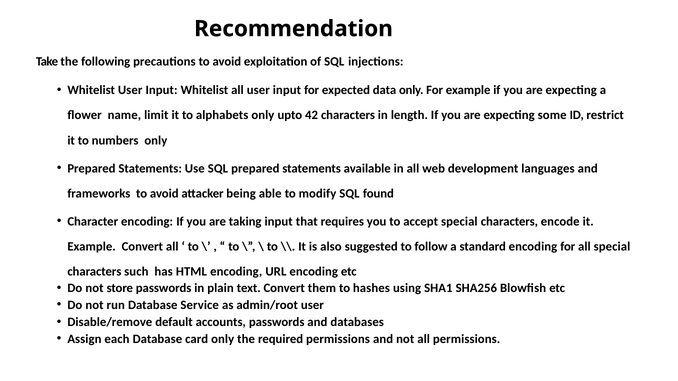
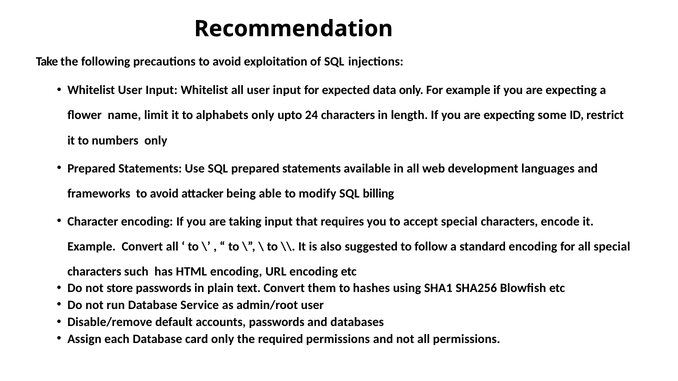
42: 42 -> 24
found: found -> billing
